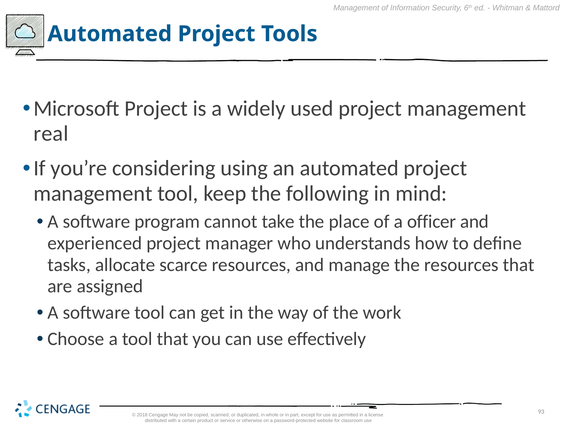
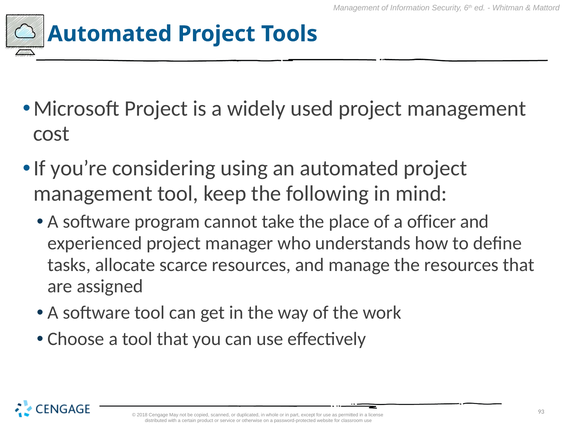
real: real -> cost
